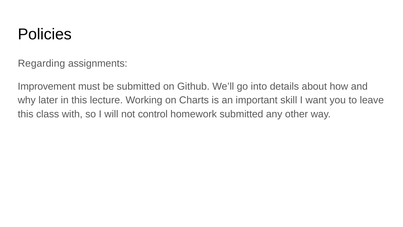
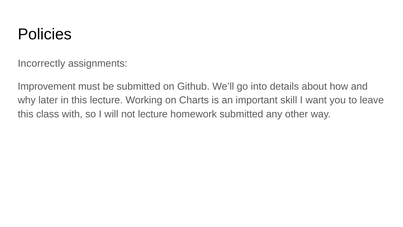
Regarding: Regarding -> Incorrectly
not control: control -> lecture
